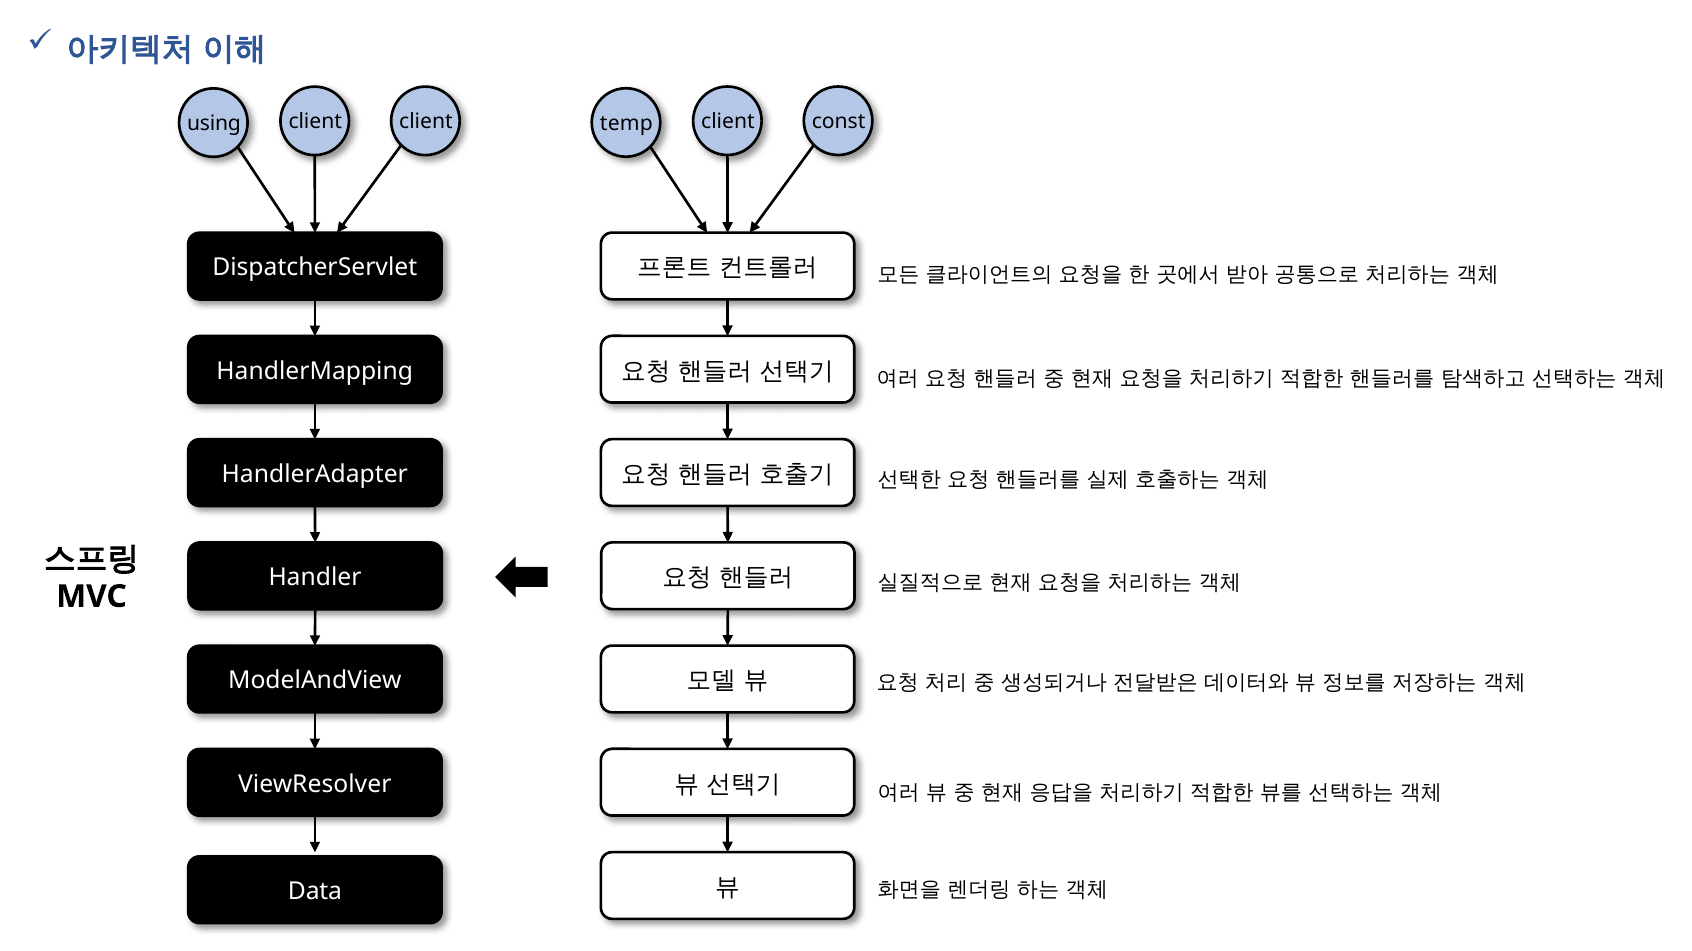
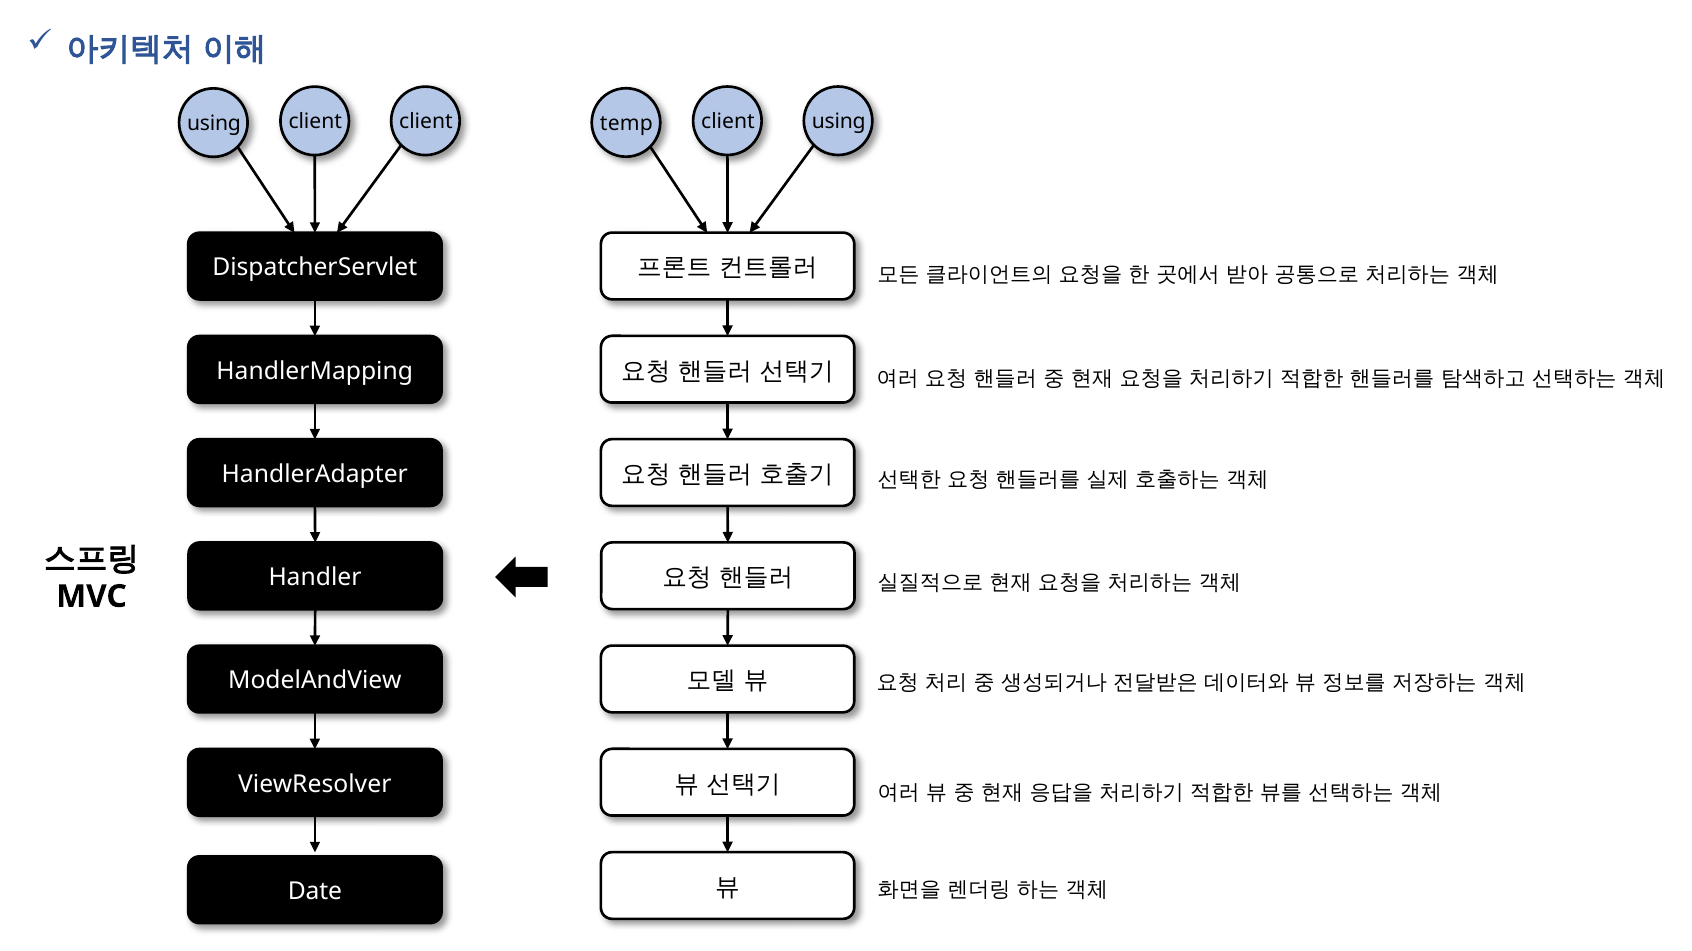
const at (839, 122): const -> using
Data: Data -> Date
